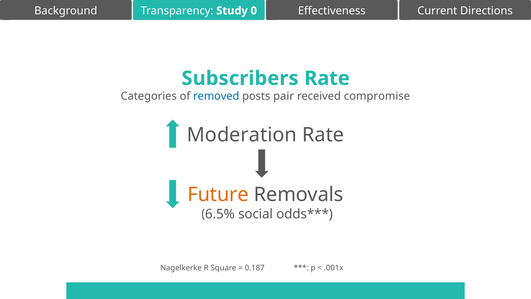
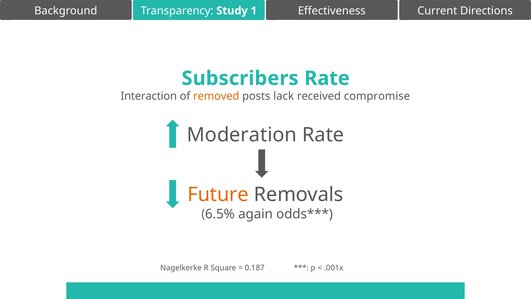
0: 0 -> 1
Categories: Categories -> Interaction
removed colour: blue -> orange
pair: pair -> lack
social: social -> again
